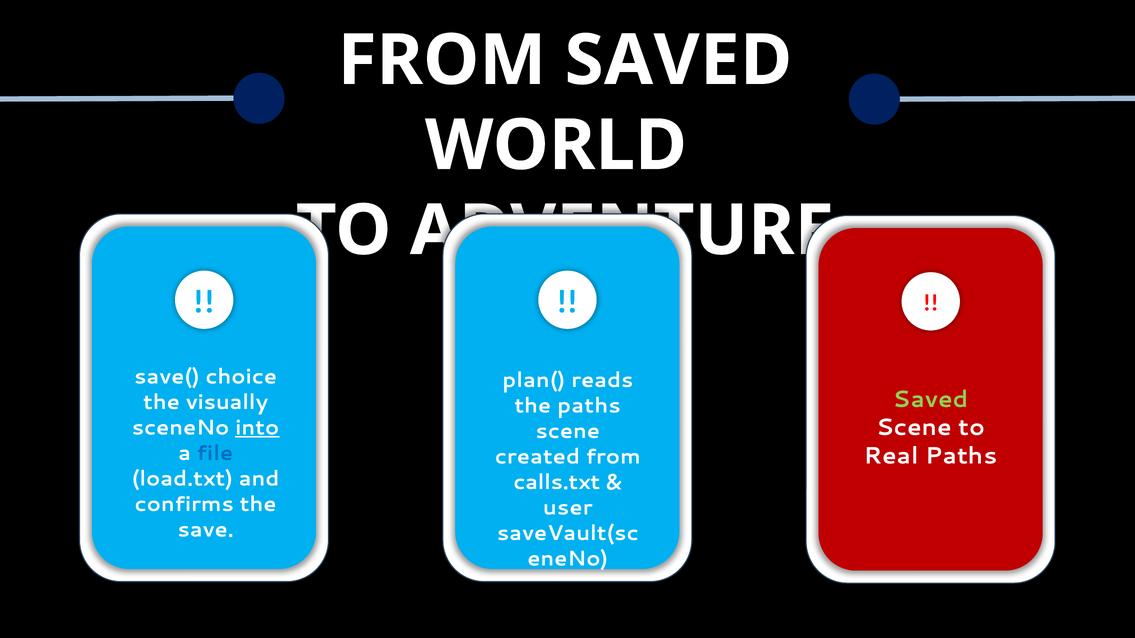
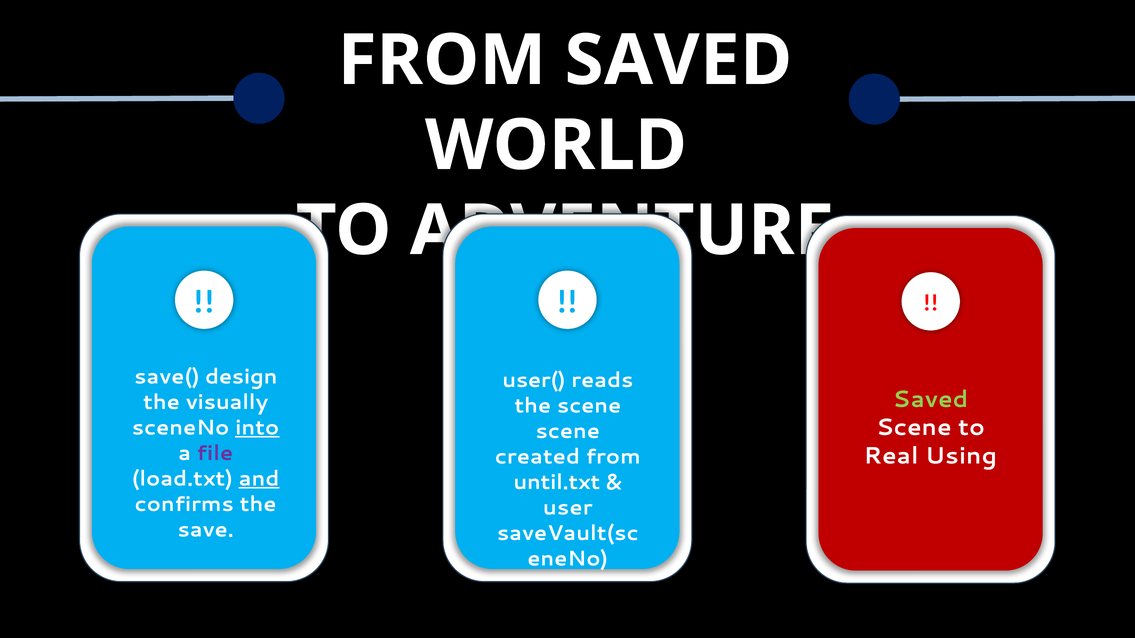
choice: choice -> design
plan(: plan( -> user(
the paths: paths -> scene
file colour: blue -> purple
Real Paths: Paths -> Using
and underline: none -> present
calls.txt: calls.txt -> until.txt
